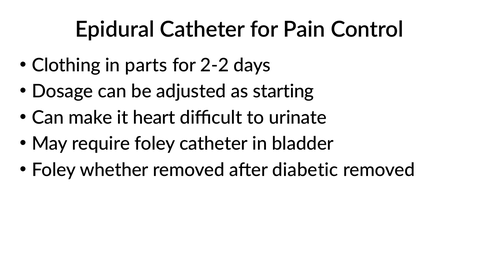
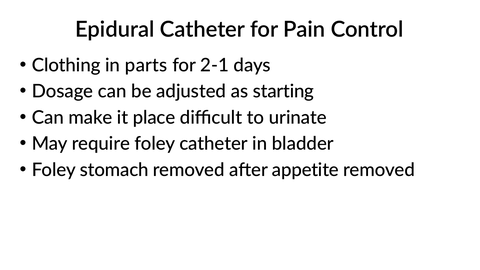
2-2: 2-2 -> 2-1
heart: heart -> place
whether: whether -> stomach
diabetic: diabetic -> appetite
